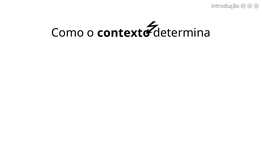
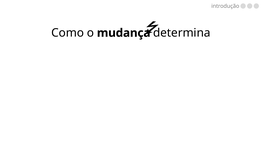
contexto: contexto -> mudança
